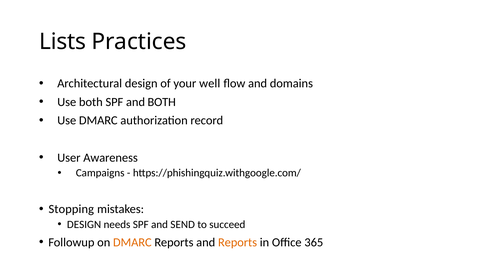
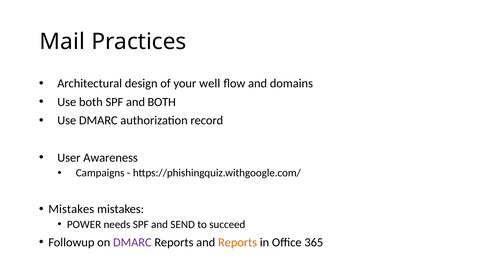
Lists: Lists -> Mail
Stopping at (71, 209): Stopping -> Mistakes
DESIGN at (84, 224): DESIGN -> POWER
DMARC at (132, 242) colour: orange -> purple
